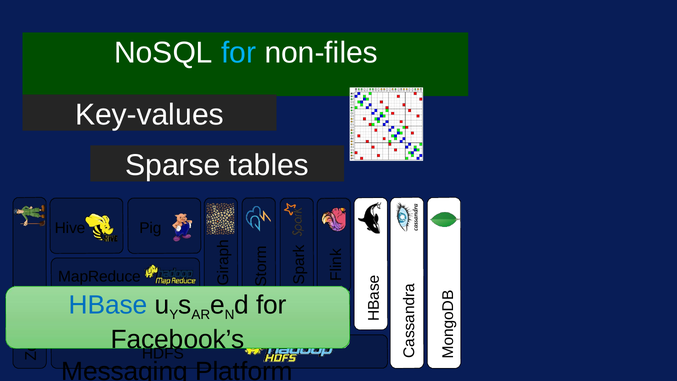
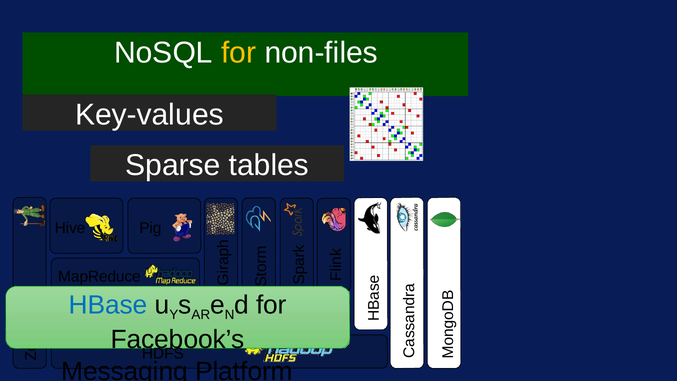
for at (239, 53) colour: light blue -> yellow
